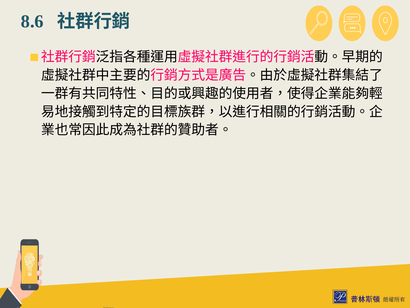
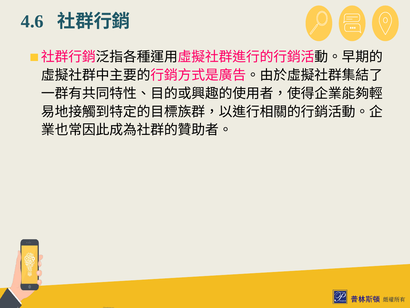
8.6: 8.6 -> 4.6
